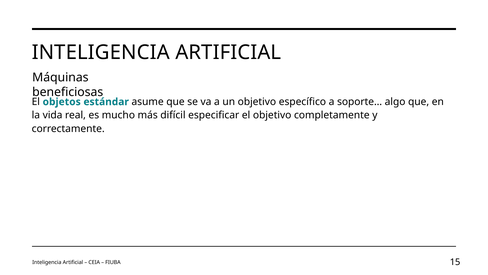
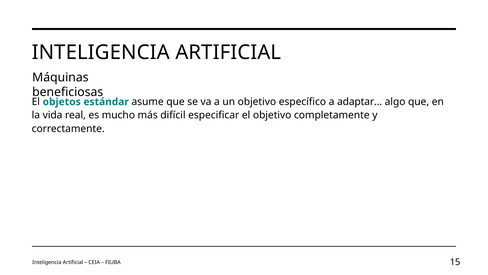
soporte…: soporte… -> adaptar…
